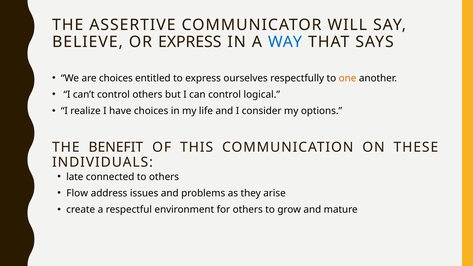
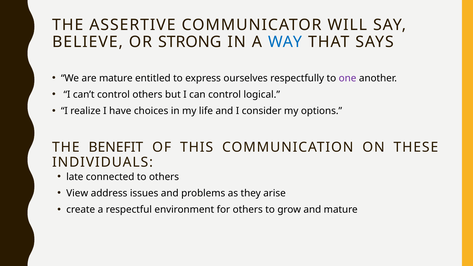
OR EXPRESS: EXPRESS -> STRONG
are choices: choices -> mature
one colour: orange -> purple
Flow: Flow -> View
